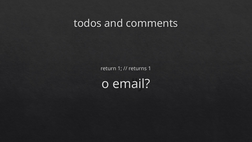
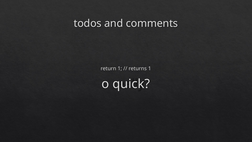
email: email -> quick
